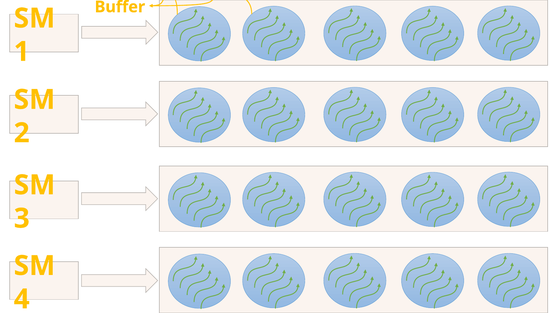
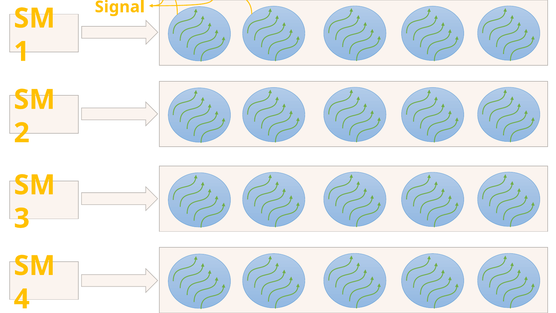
Buffer: Buffer -> Signal
